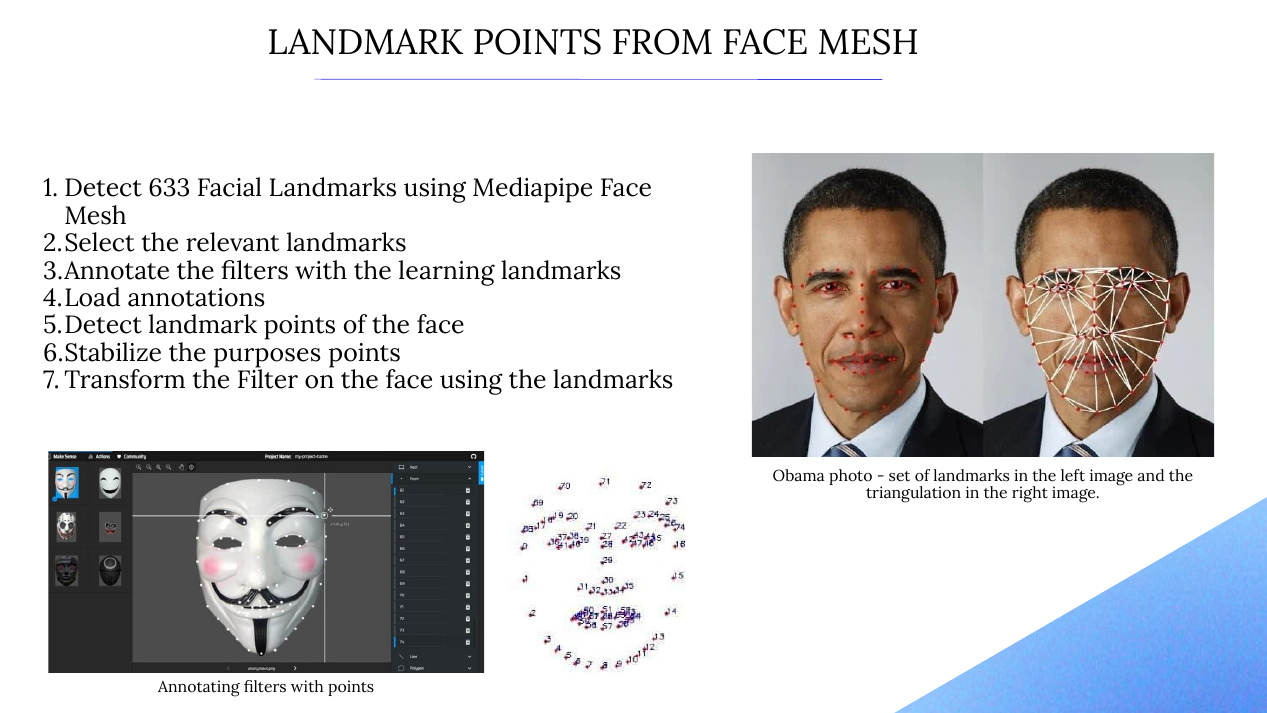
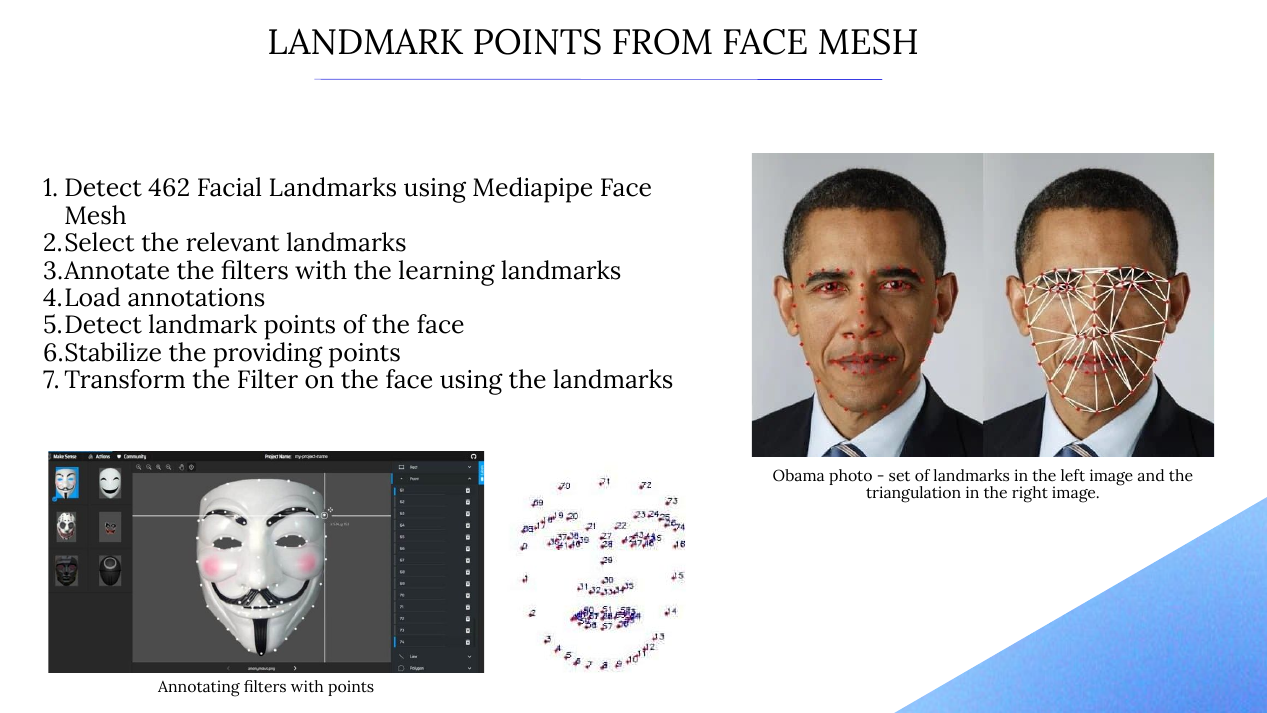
633: 633 -> 462
purposes: purposes -> providing
